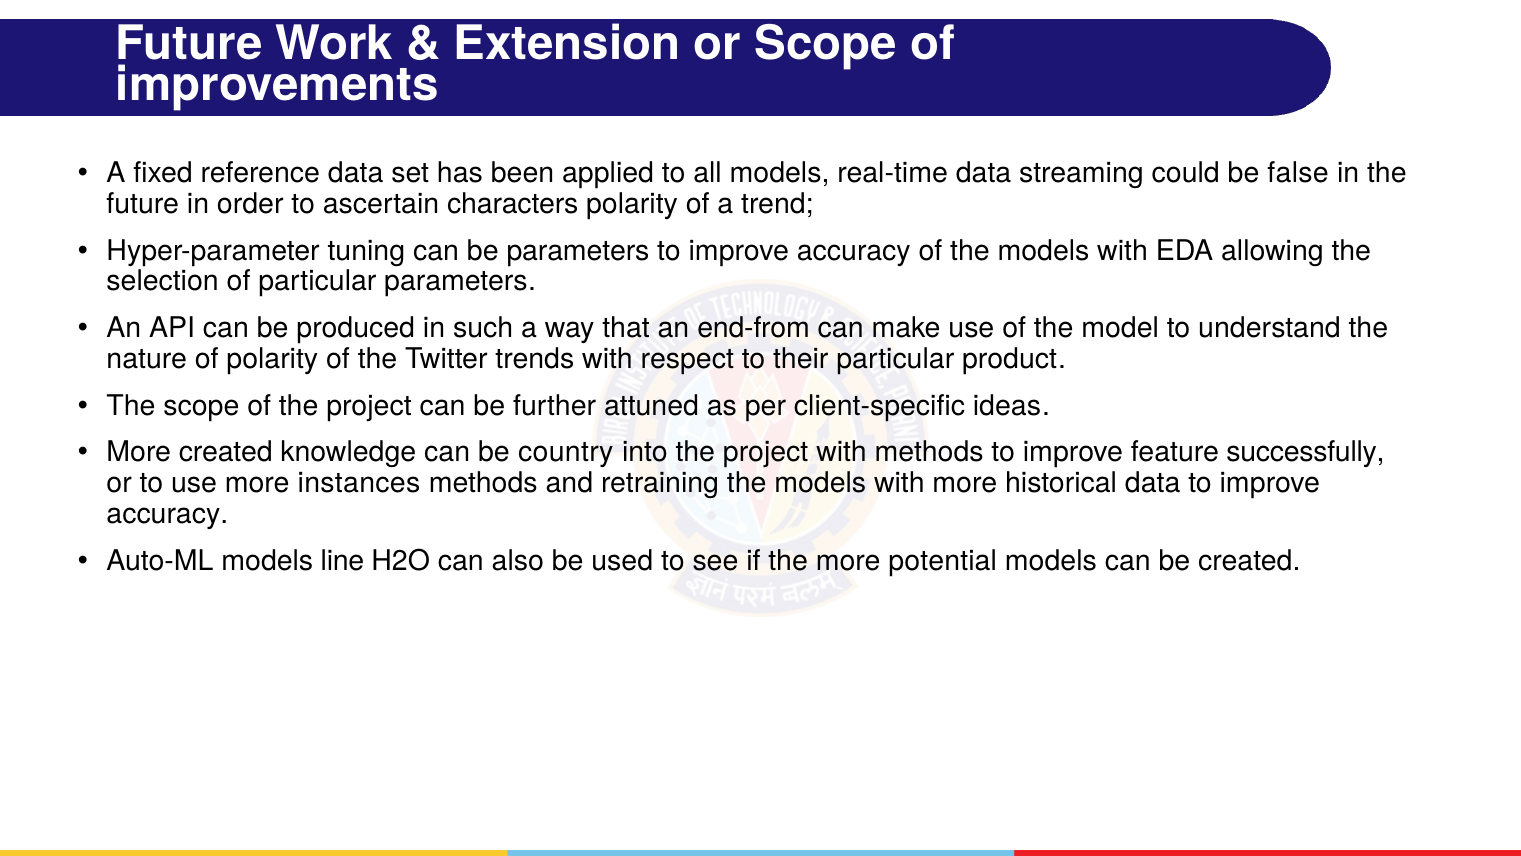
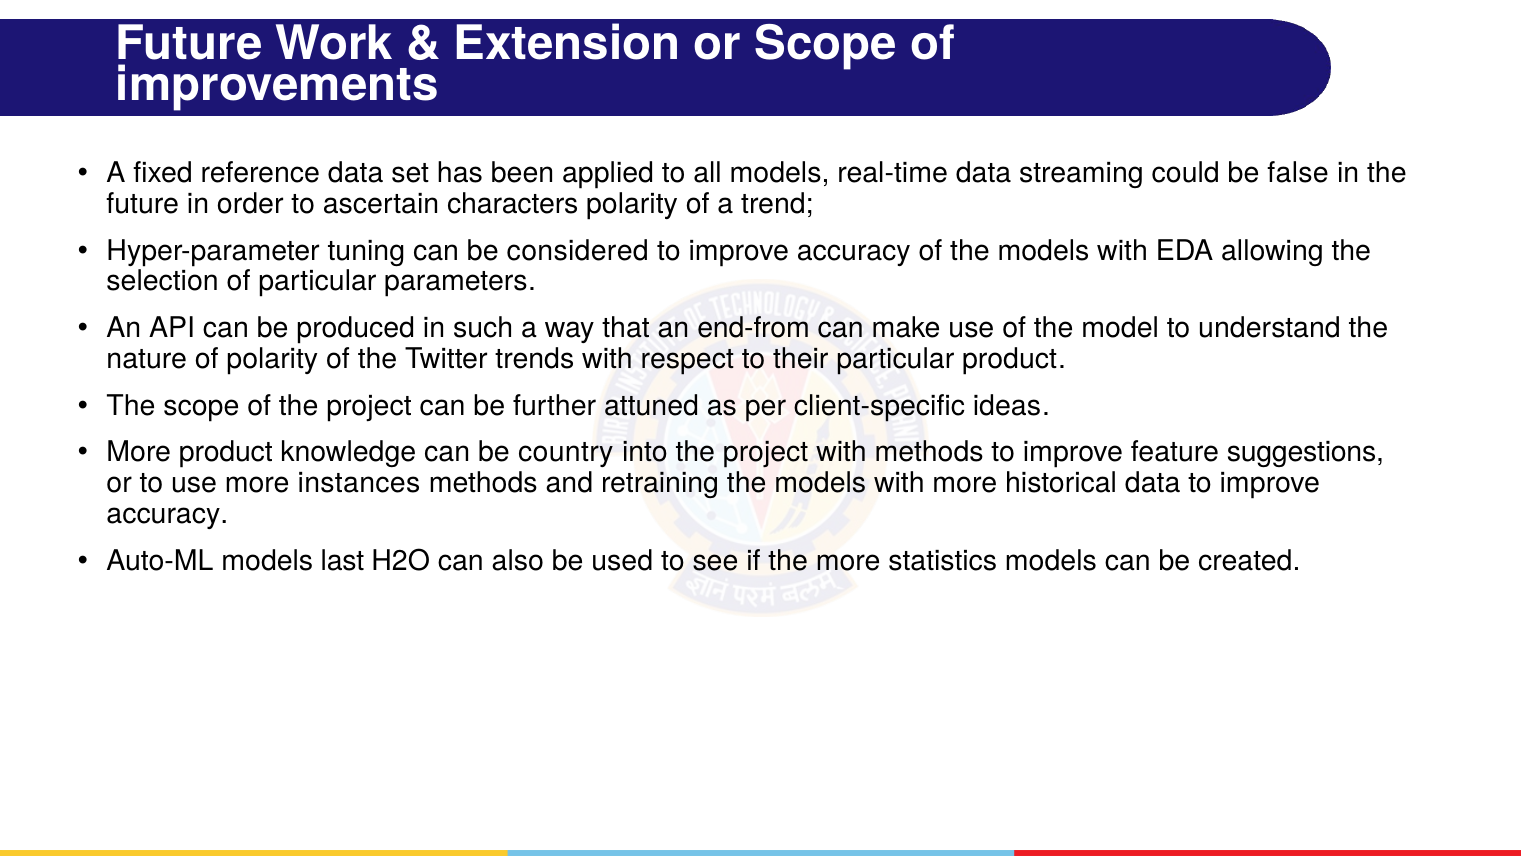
be parameters: parameters -> considered
More created: created -> product
successfully: successfully -> suggestions
line: line -> last
potential: potential -> statistics
